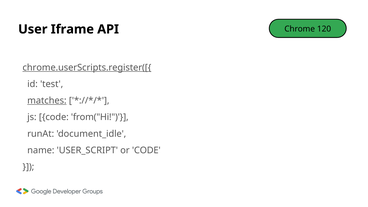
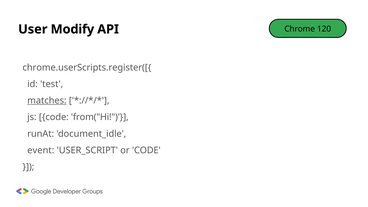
Iframe: Iframe -> Modify
chrome.userScripts.register([{ underline: present -> none
name: name -> event
